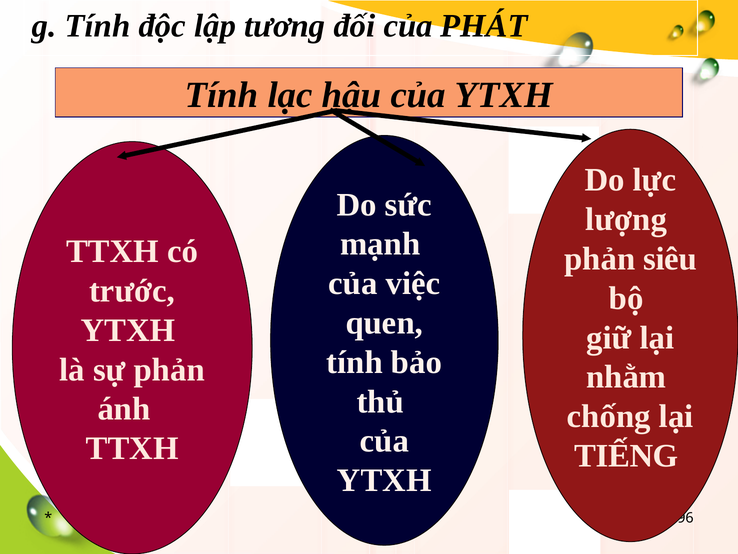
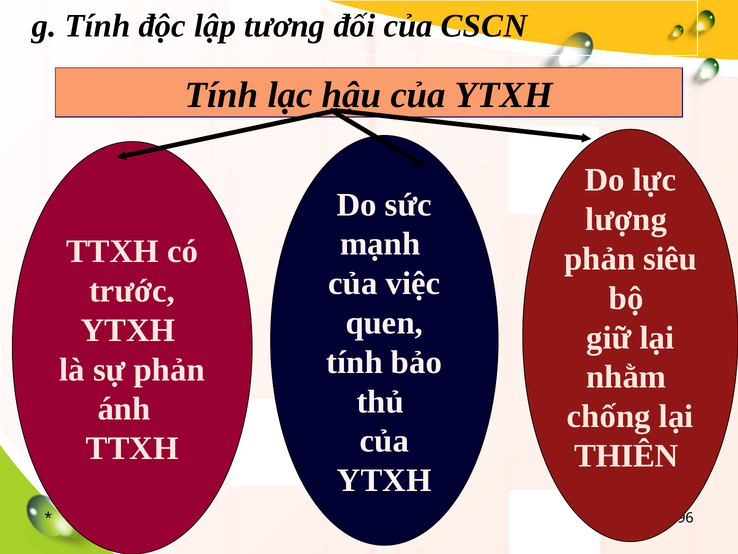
PHÁT: PHÁT -> CSCN
TIẾNG: TIẾNG -> THIÊN
